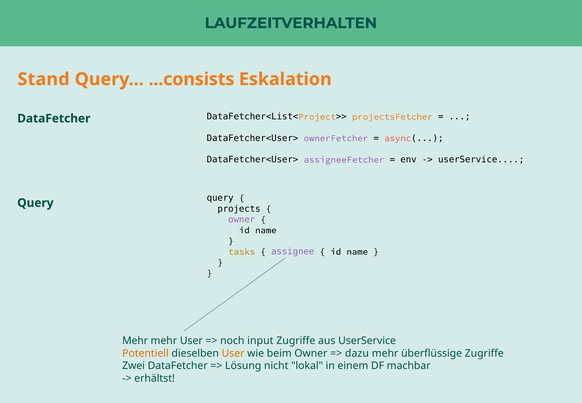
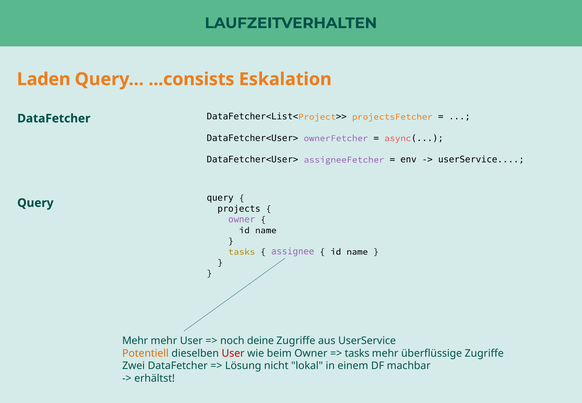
Stand: Stand -> Laden
input: input -> deine
User at (233, 353) colour: orange -> red
dazu at (357, 353): dazu -> tasks
